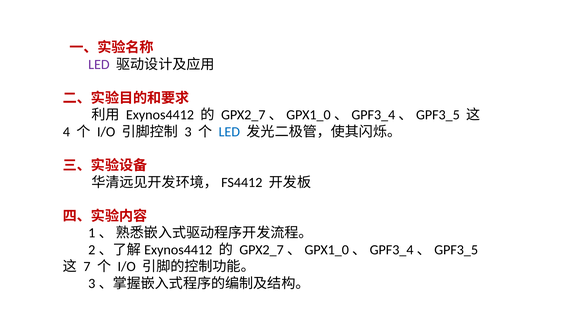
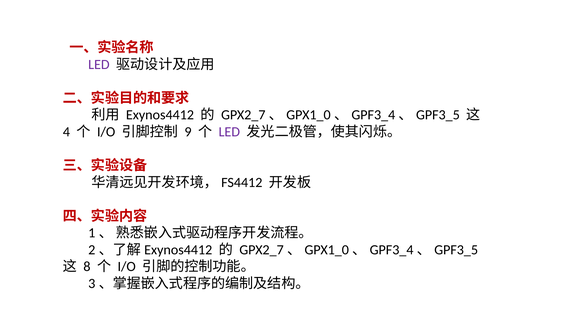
3: 3 -> 9
LED at (229, 132) colour: blue -> purple
7: 7 -> 8
